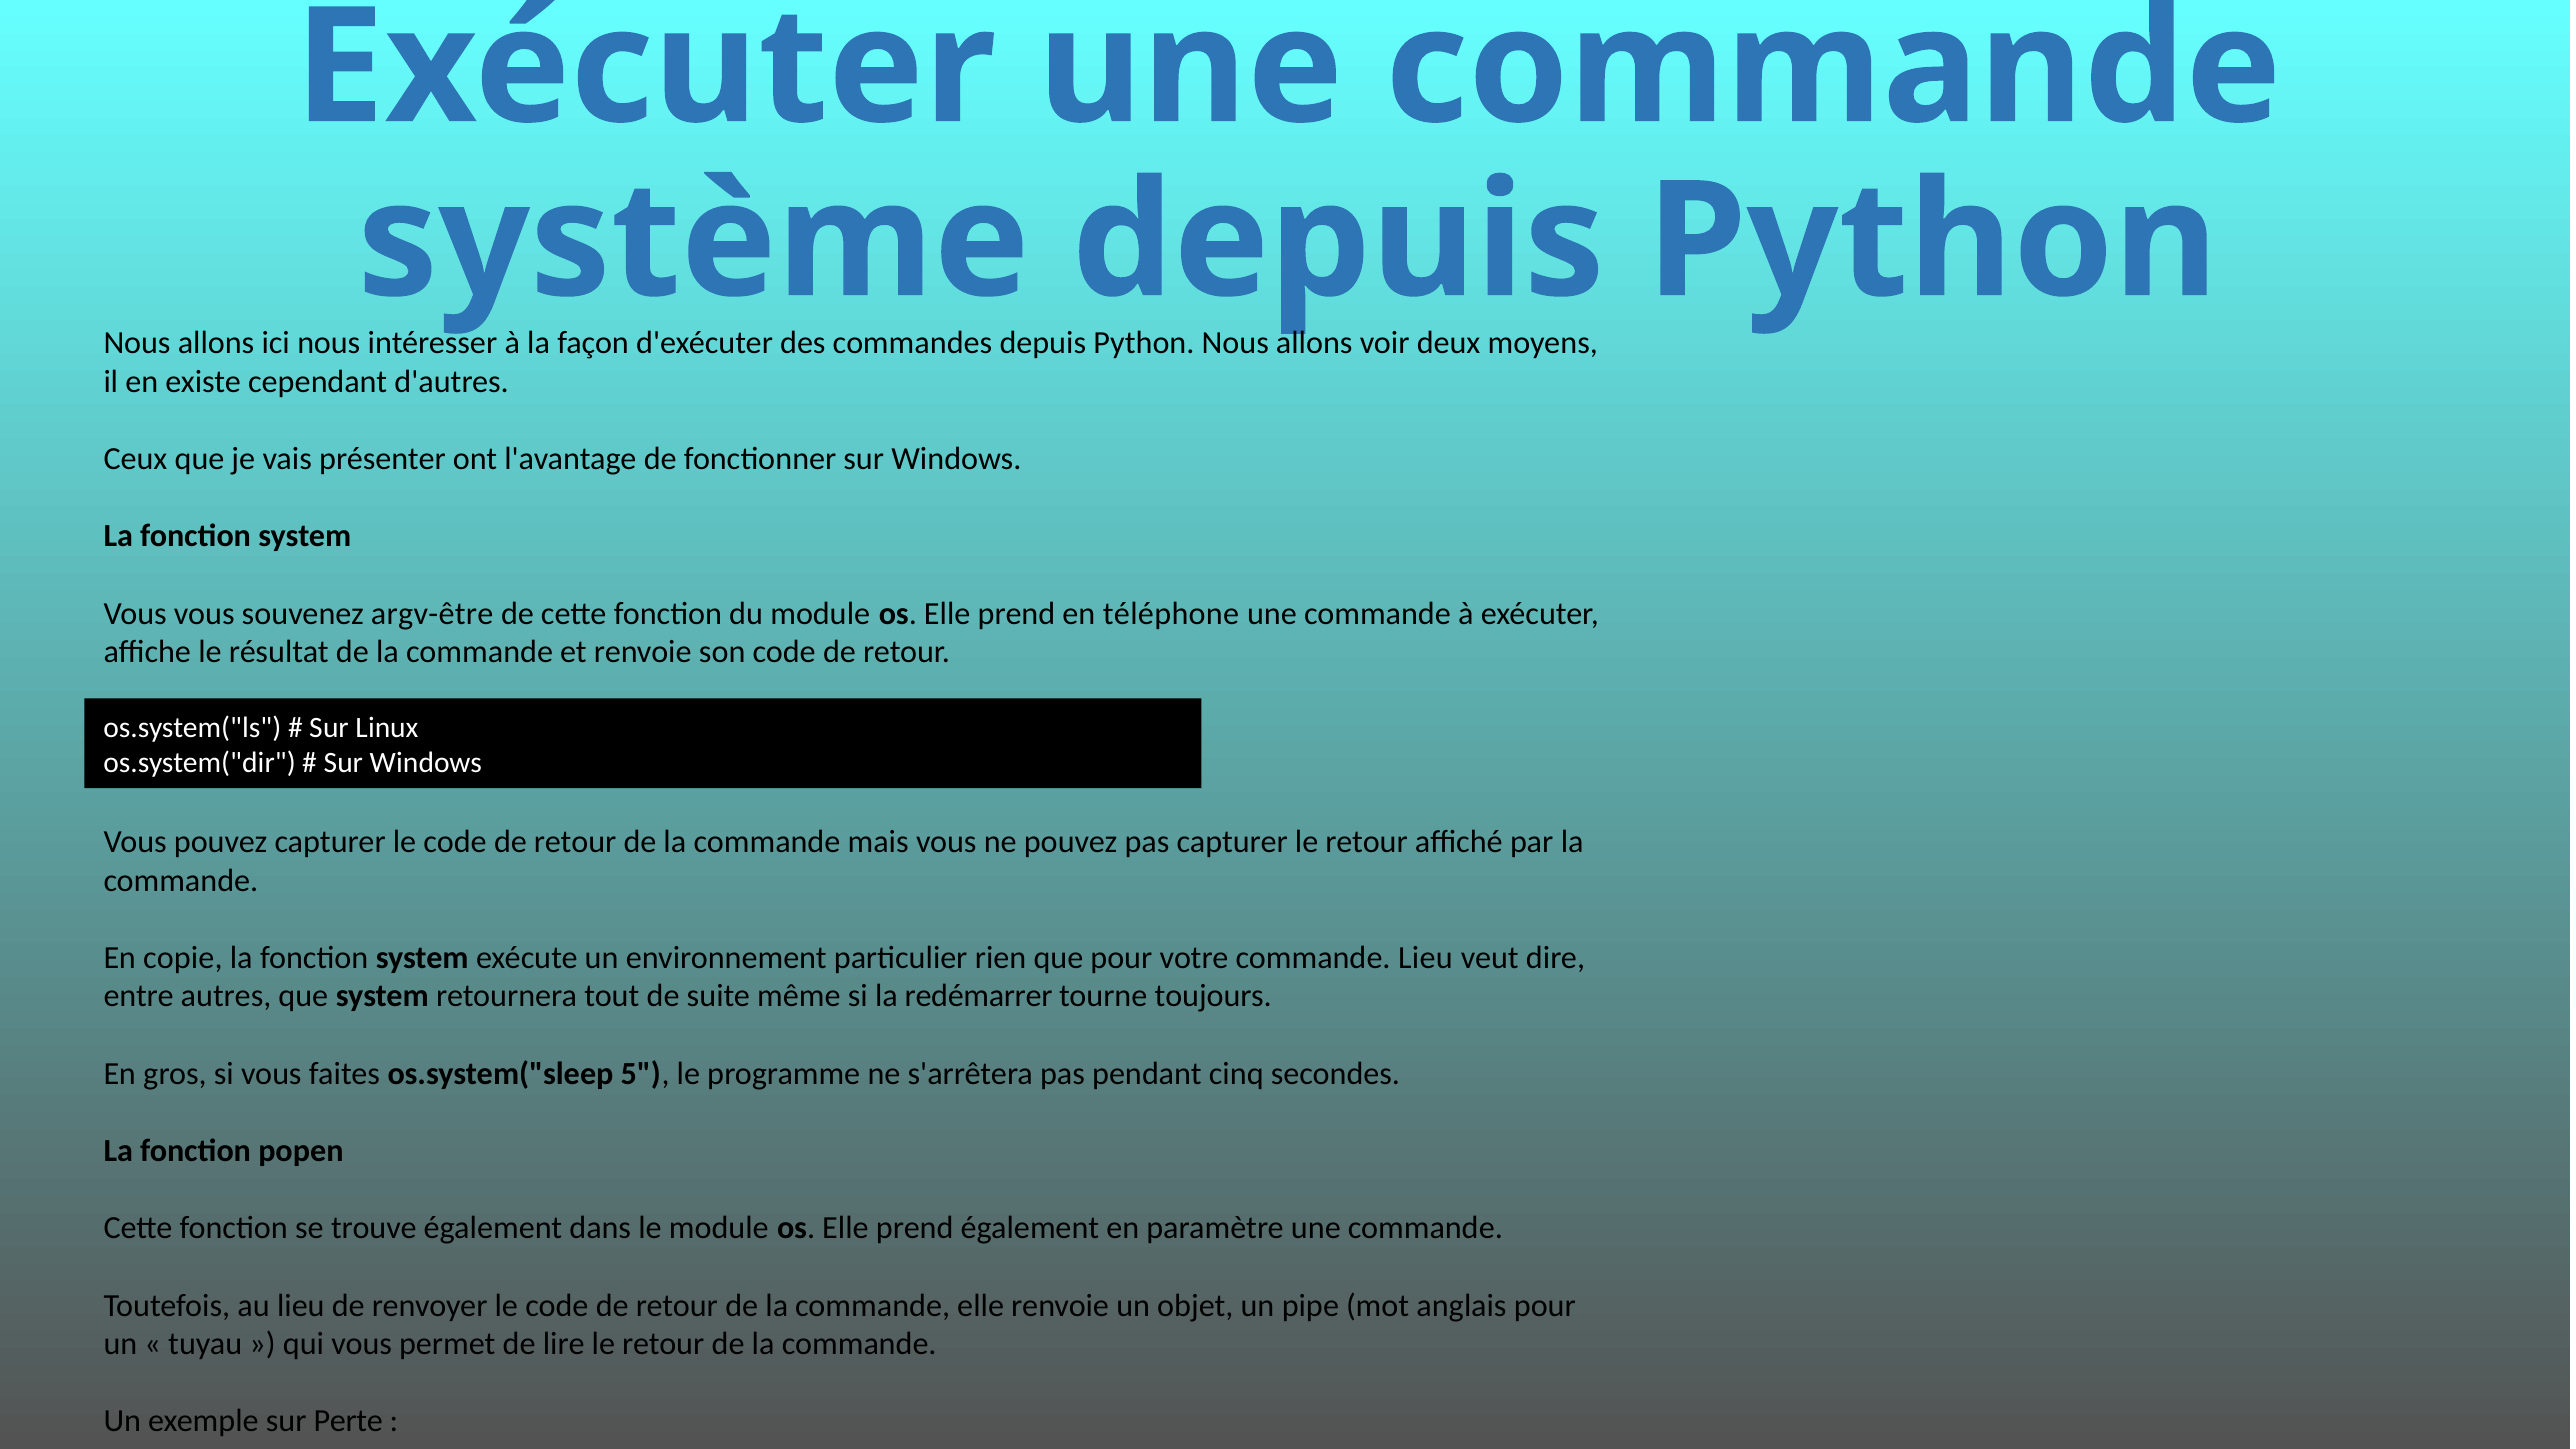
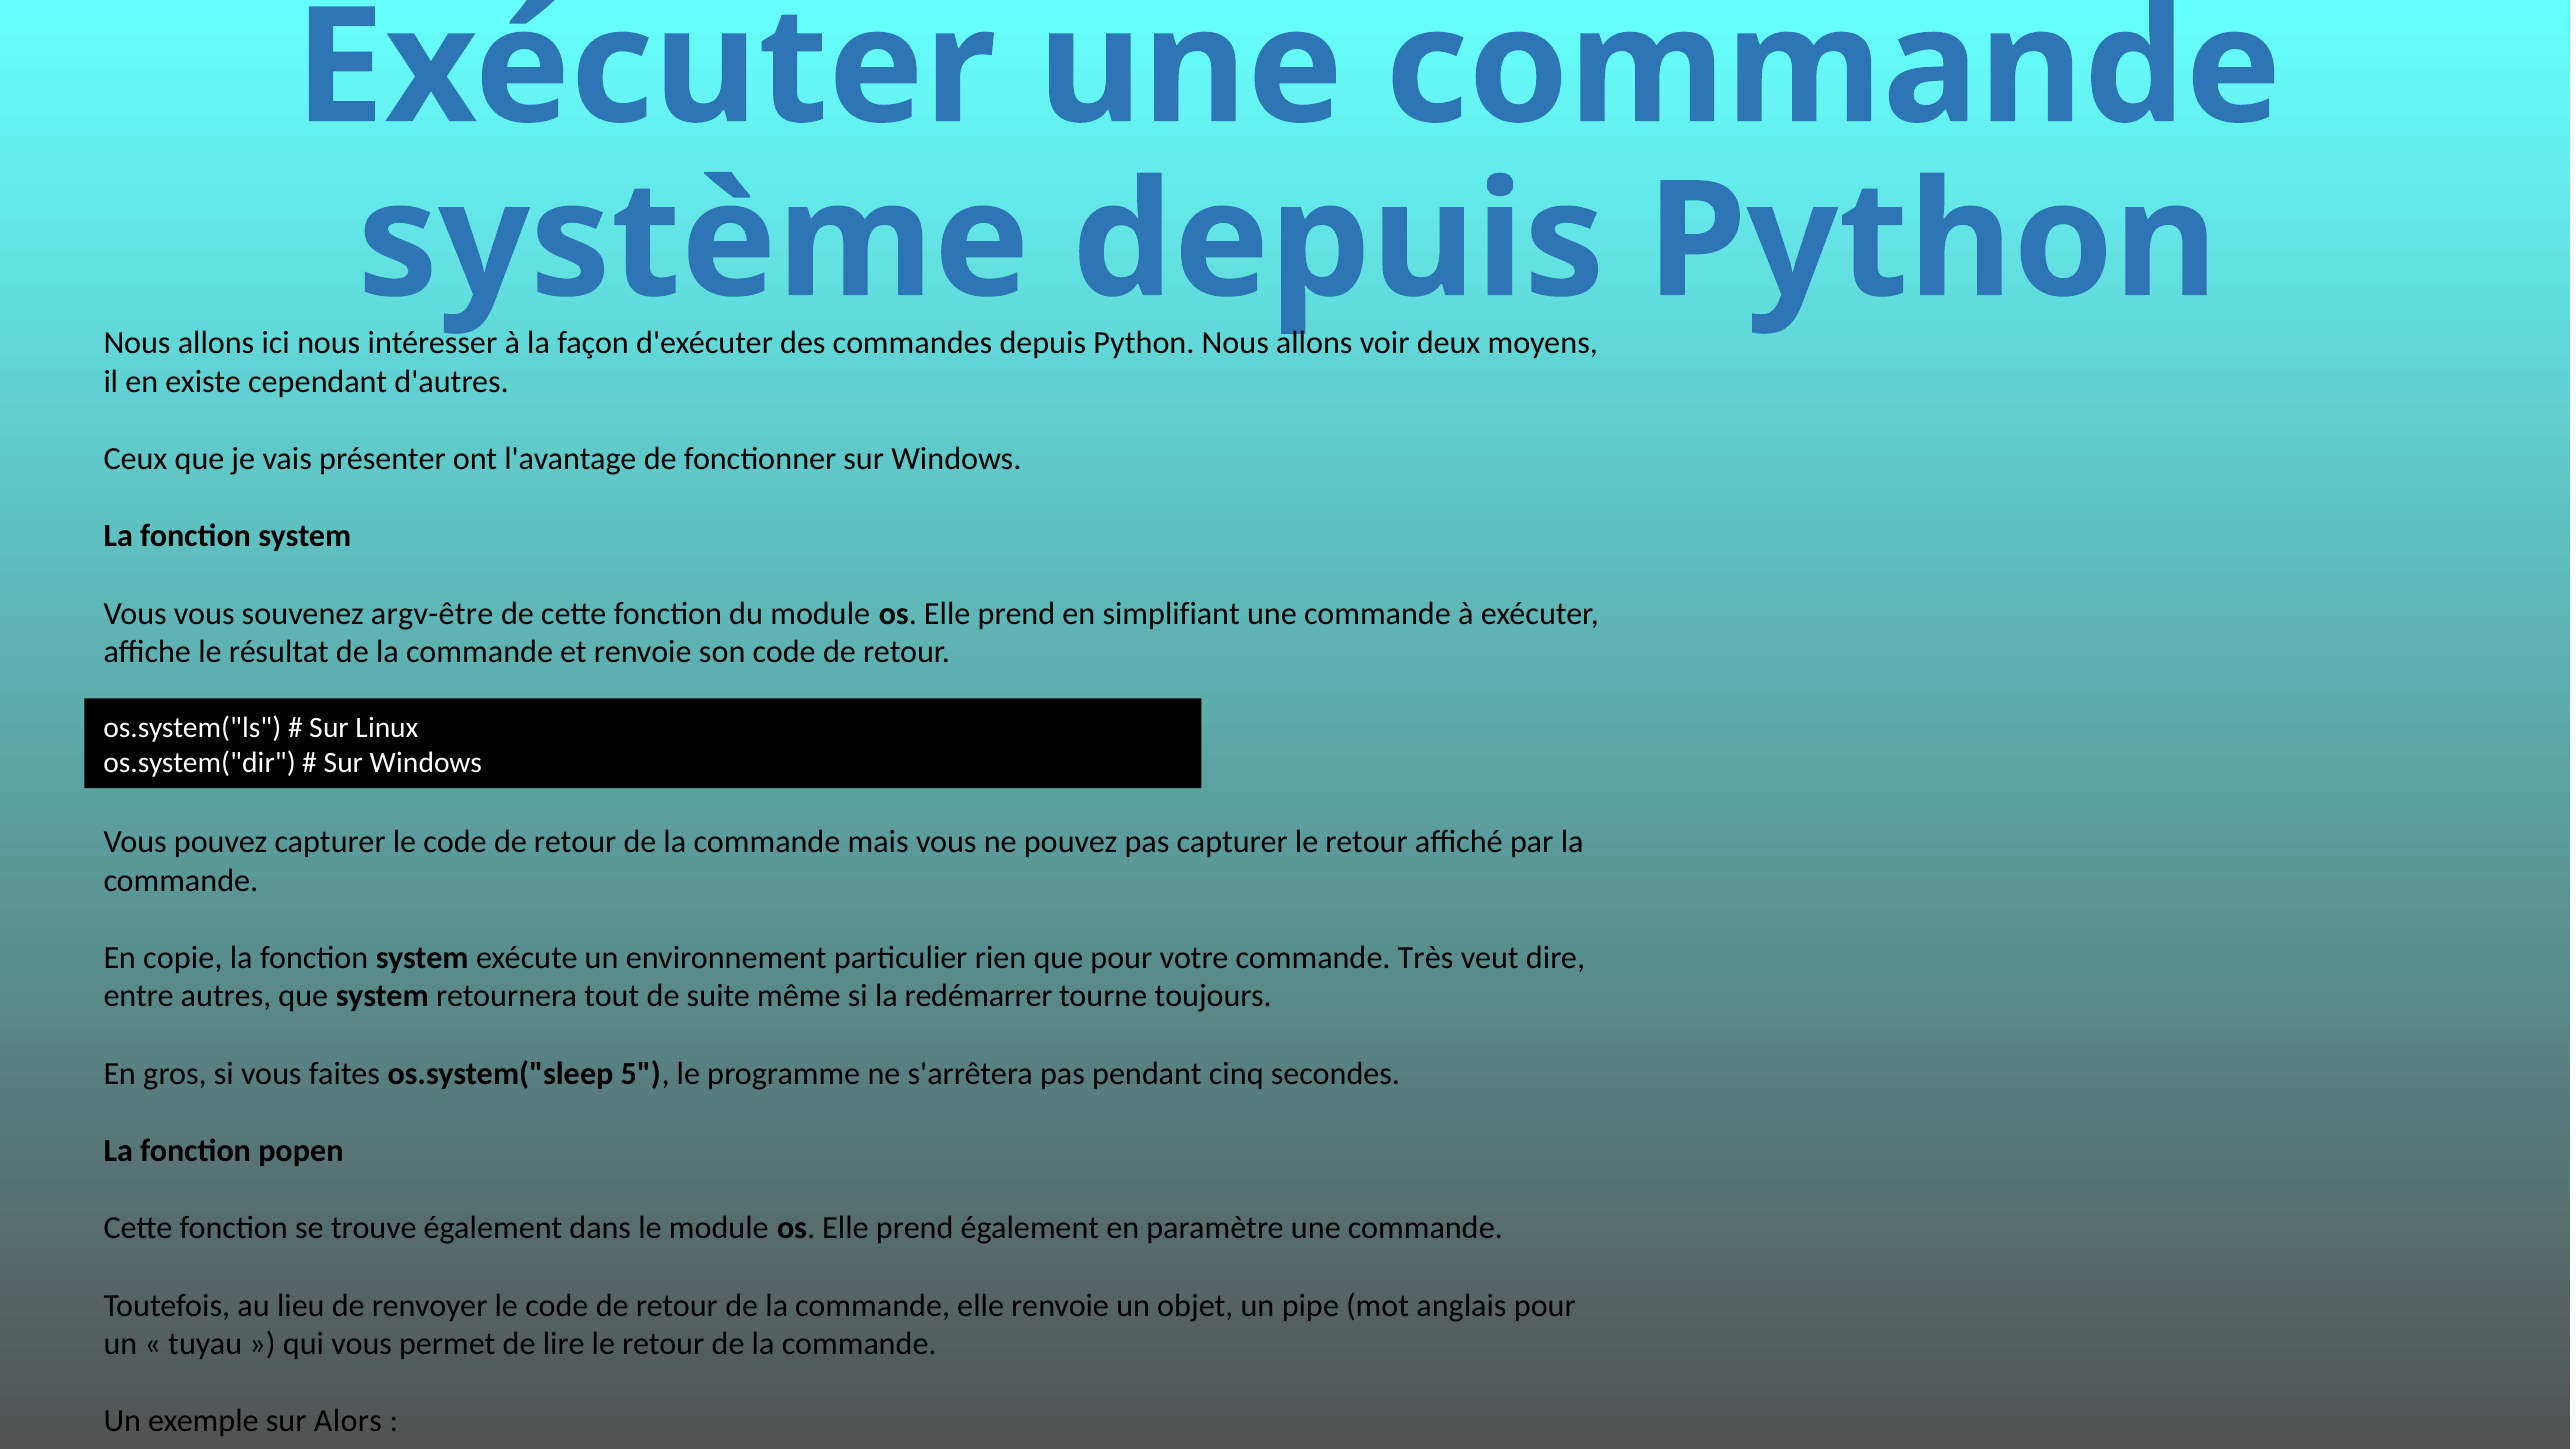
téléphone: téléphone -> simplifiant
commande Lieu: Lieu -> Très
Perte: Perte -> Alors
